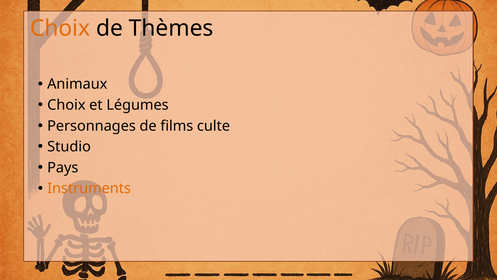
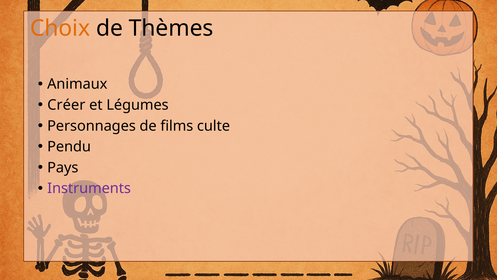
Choix at (66, 105): Choix -> Créer
Studio: Studio -> Pendu
Instruments colour: orange -> purple
